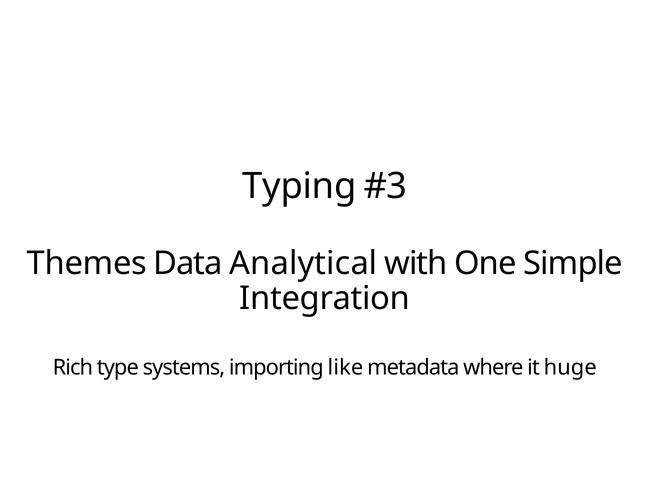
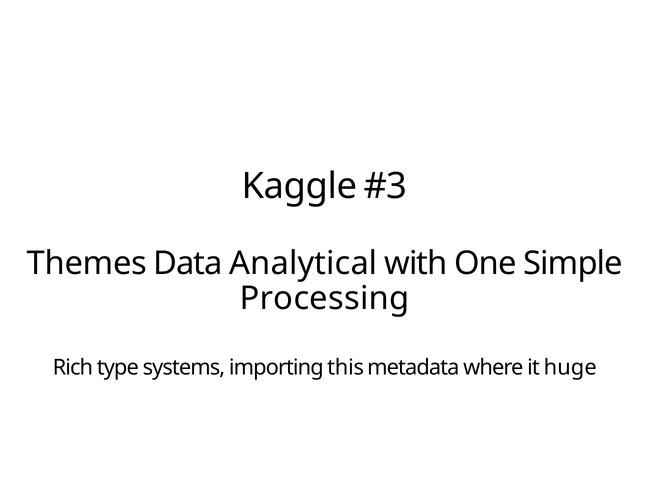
Typing: Typing -> Kaggle
Integration: Integration -> Processing
like: like -> this
